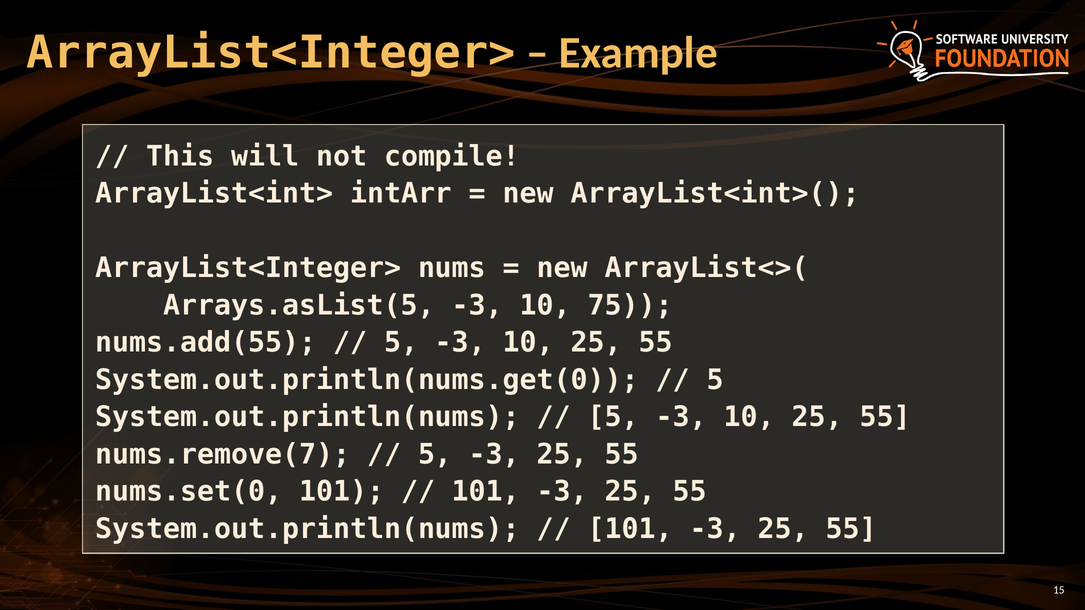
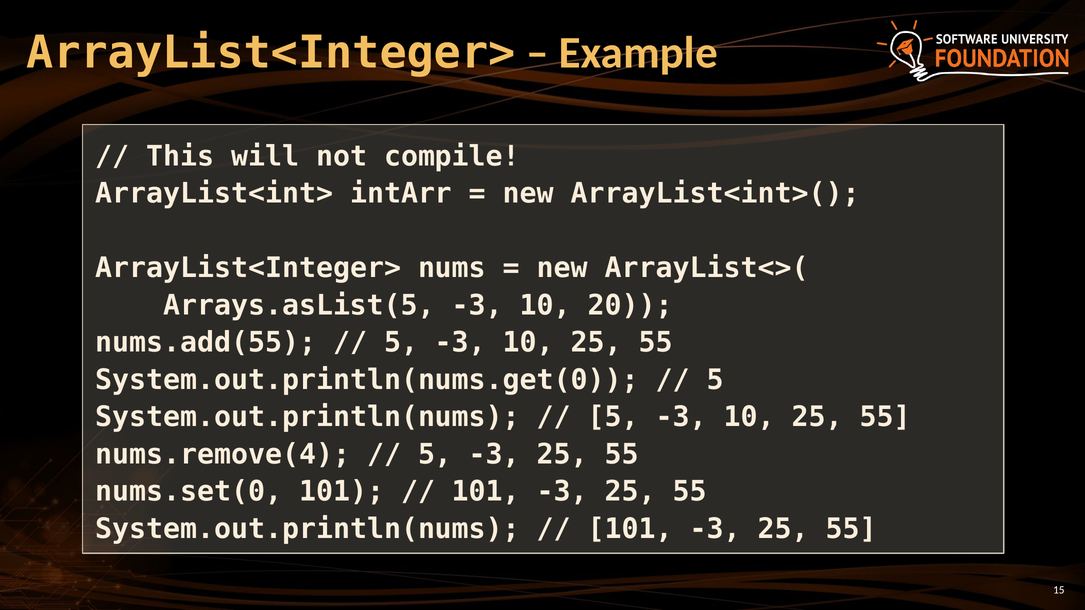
75: 75 -> 20
nums.remove(7: nums.remove(7 -> nums.remove(4
